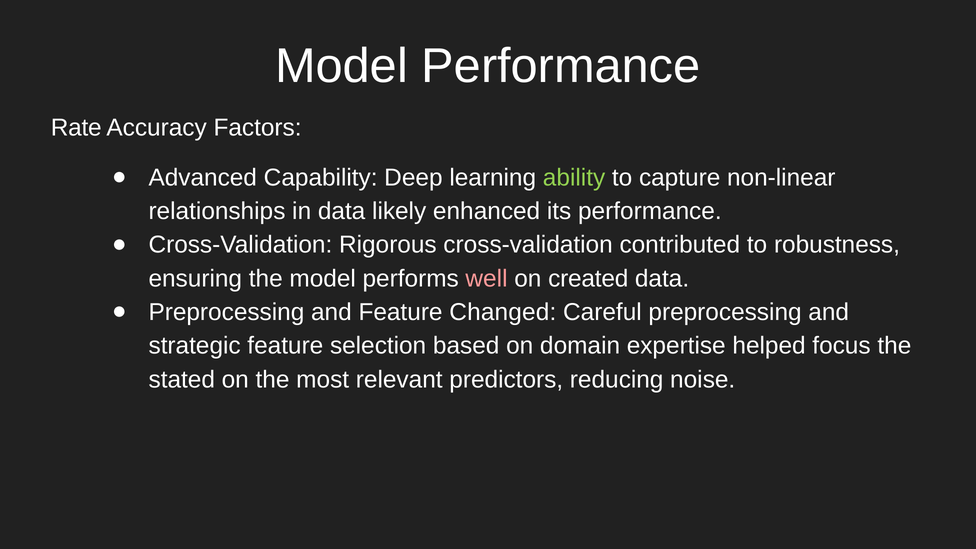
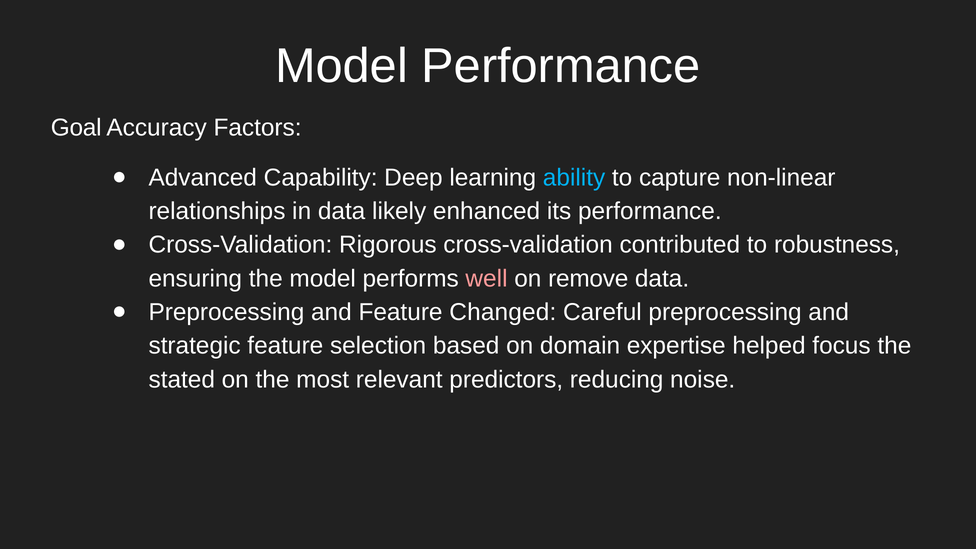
Rate: Rate -> Goal
ability colour: light green -> light blue
created: created -> remove
